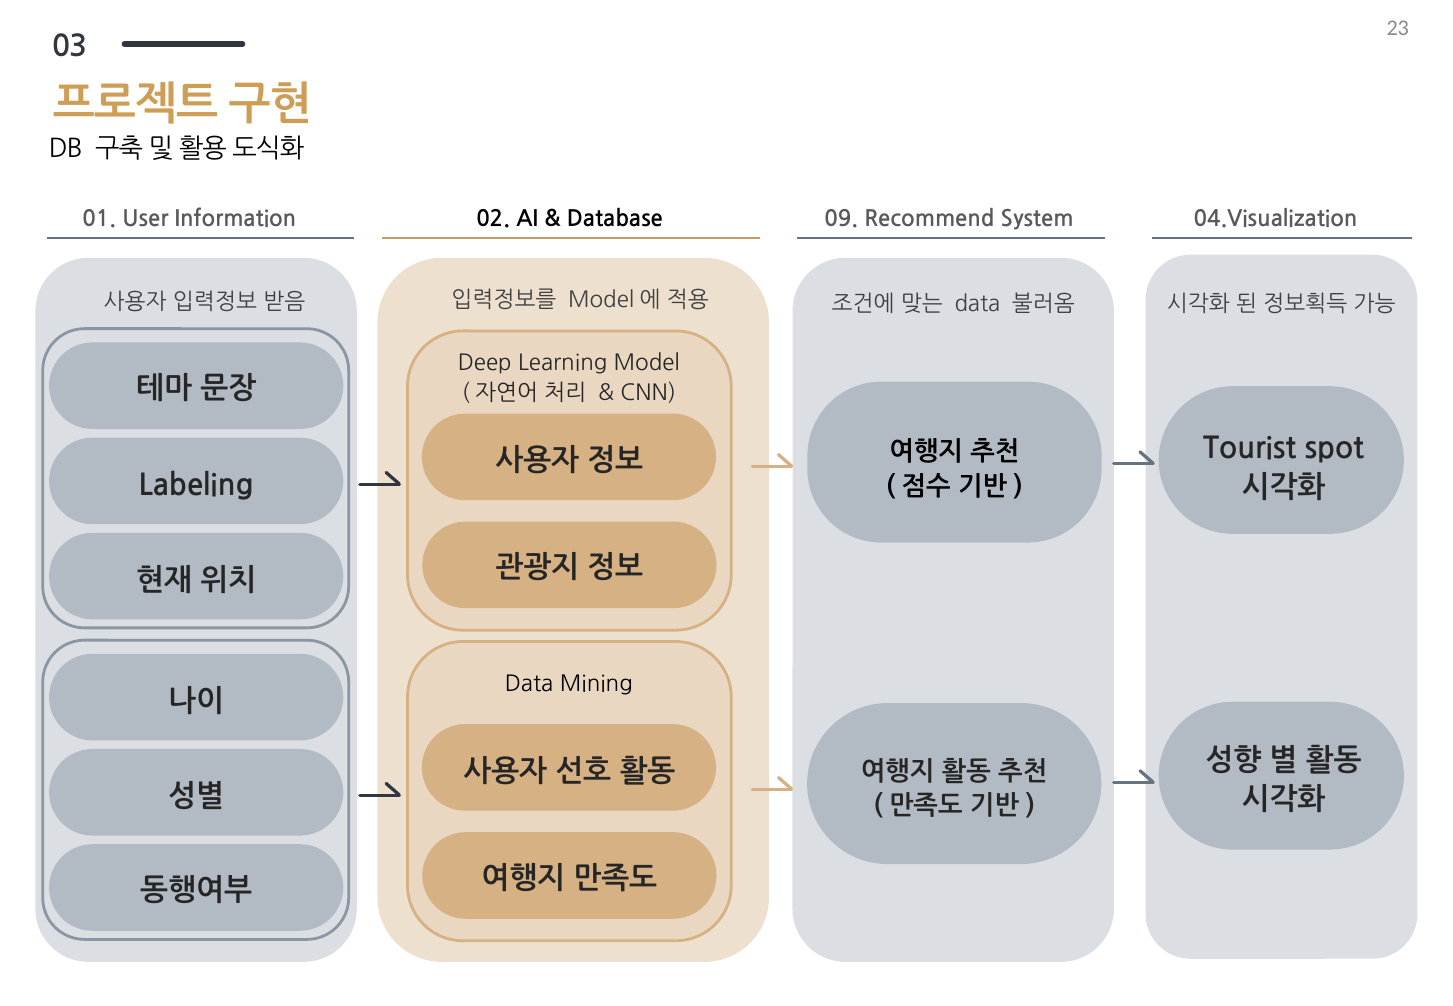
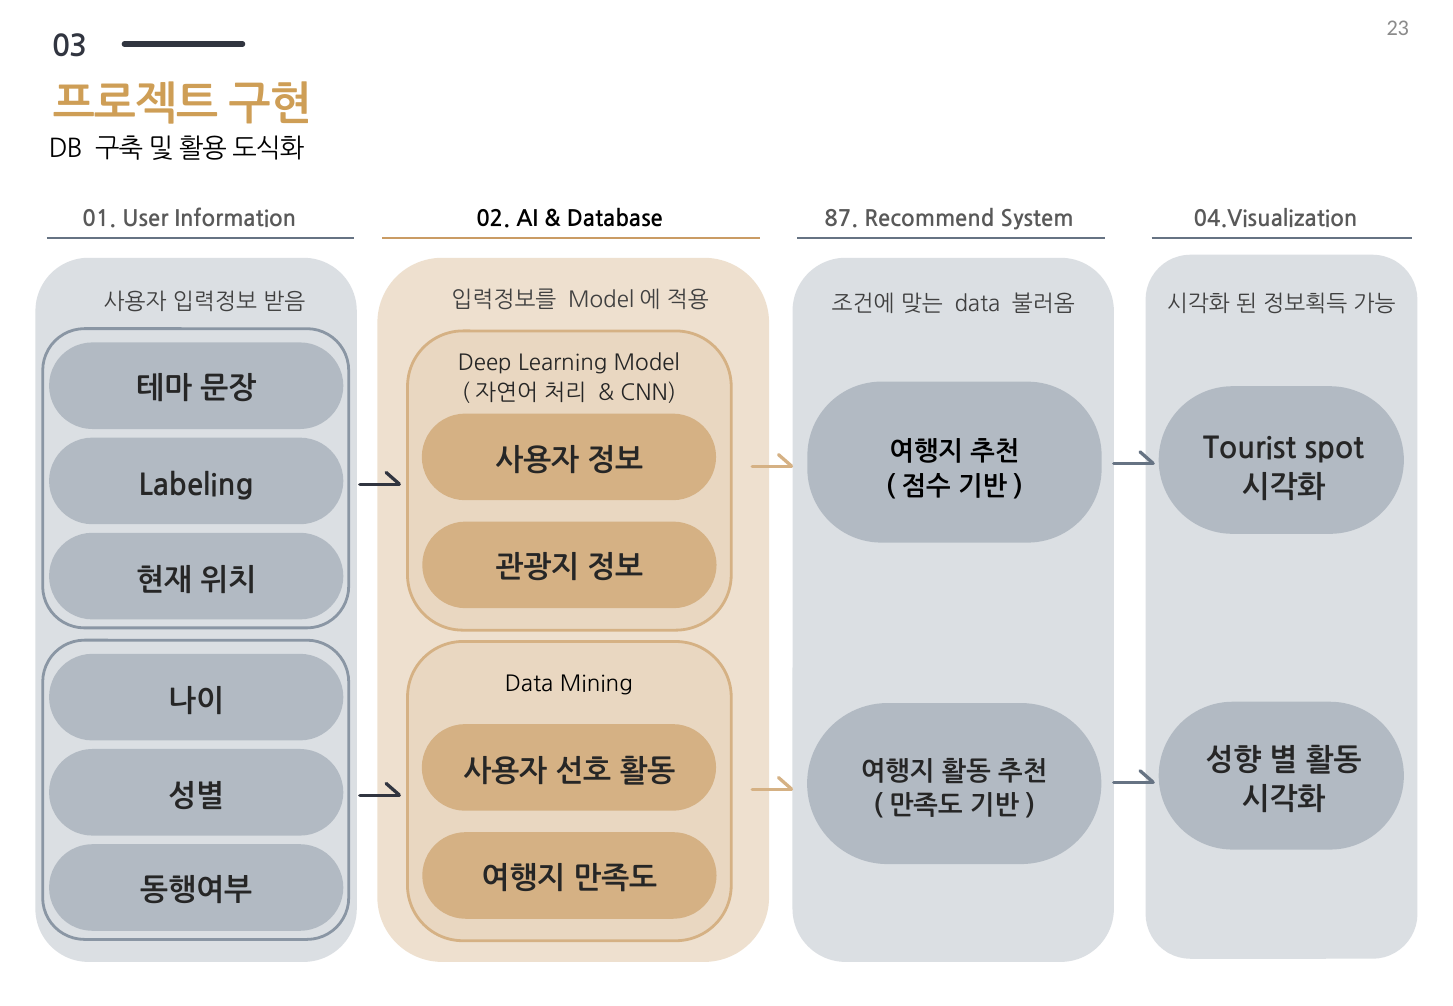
09: 09 -> 87
